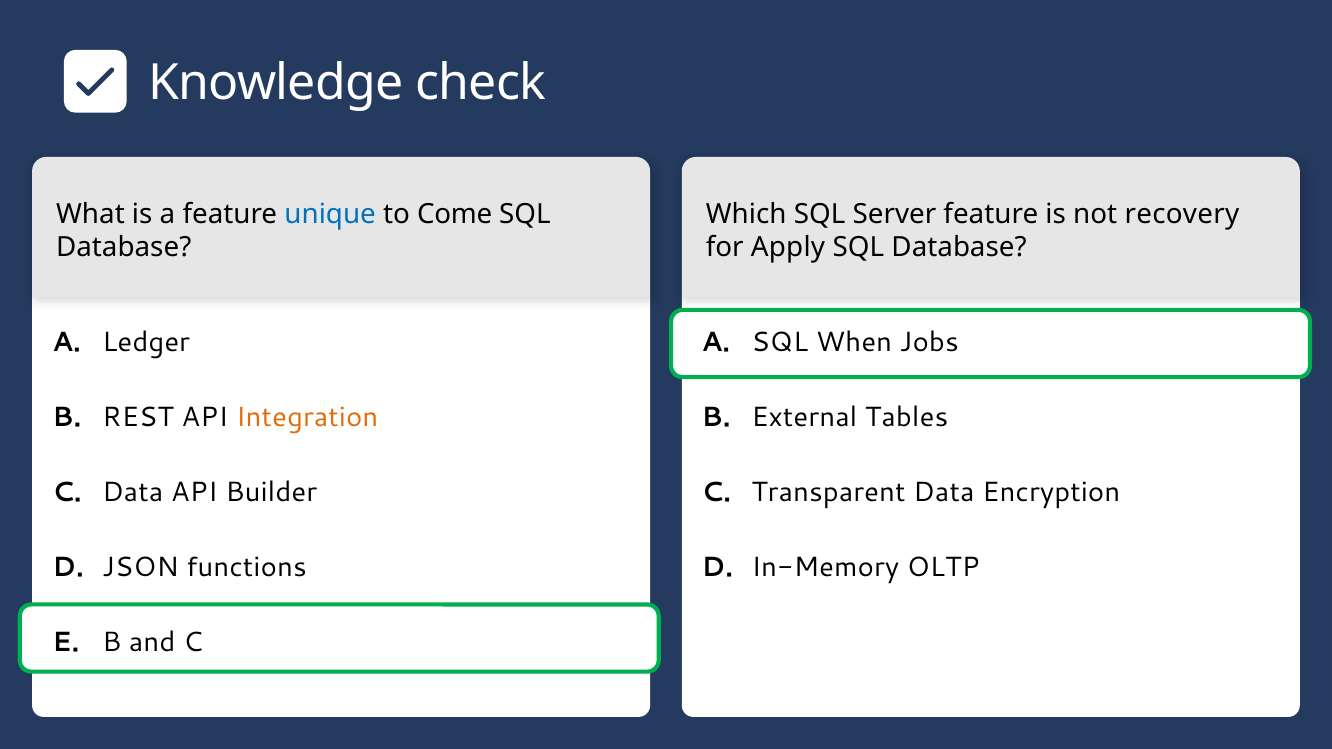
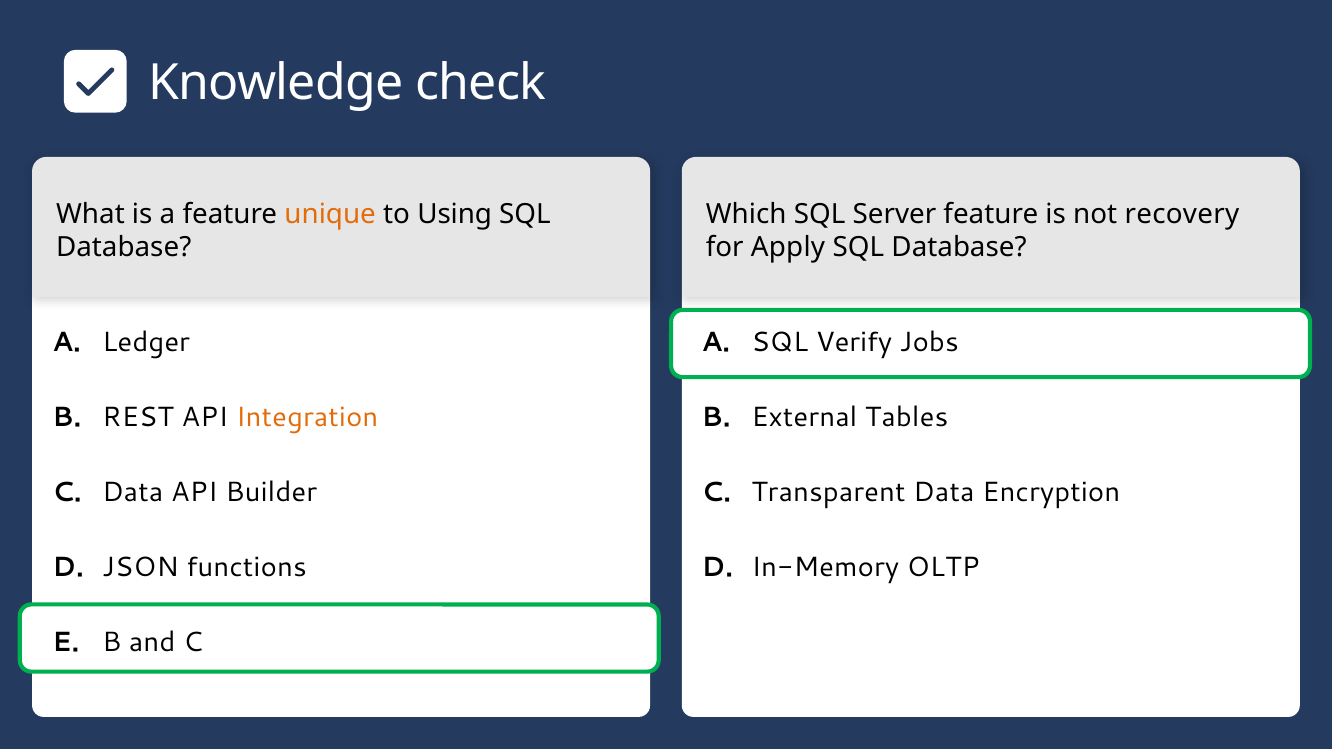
unique colour: blue -> orange
Come: Come -> Using
When: When -> Verify
